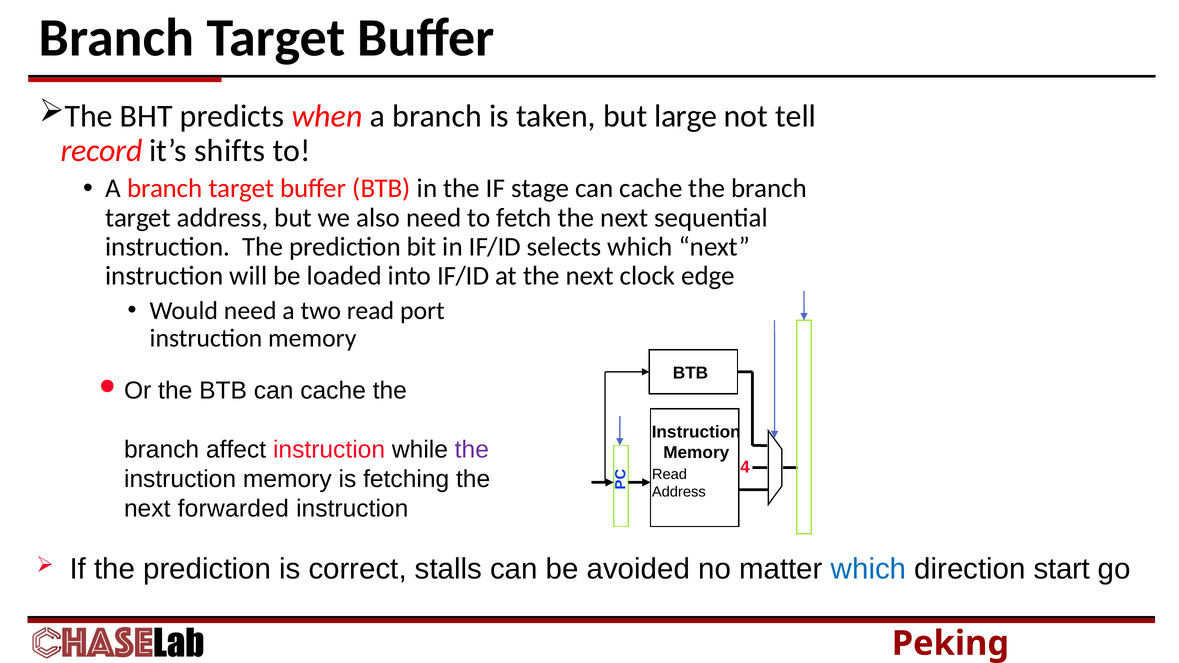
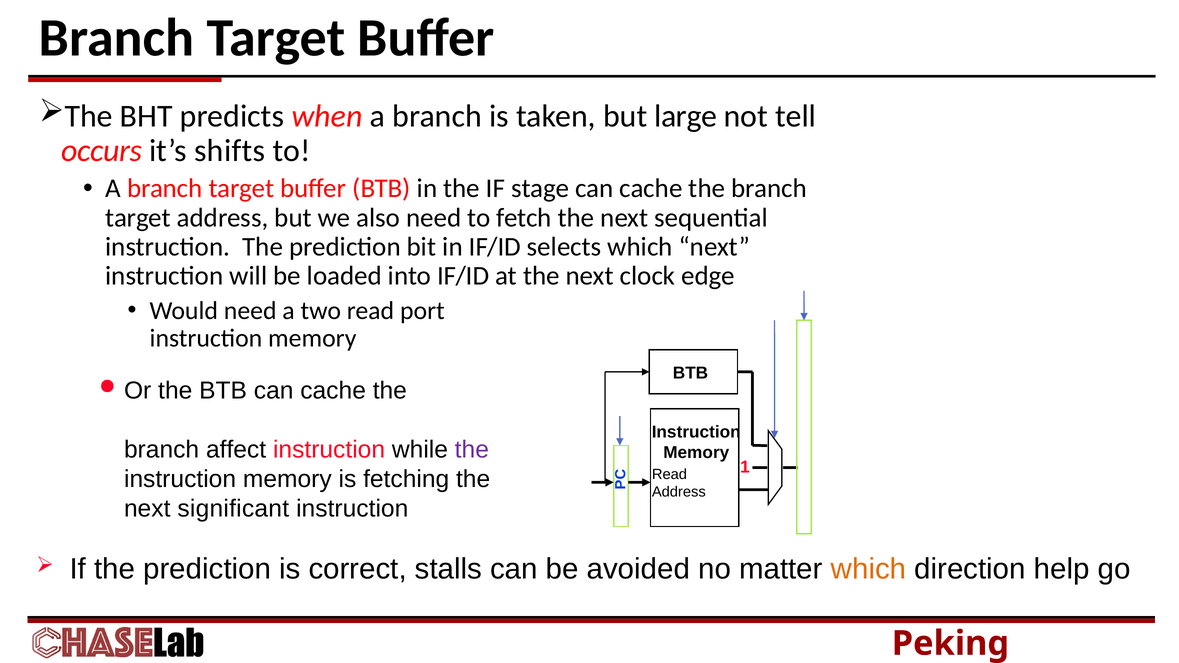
record: record -> occurs
4: 4 -> 1
forwarded: forwarded -> significant
which at (869, 569) colour: blue -> orange
start: start -> help
